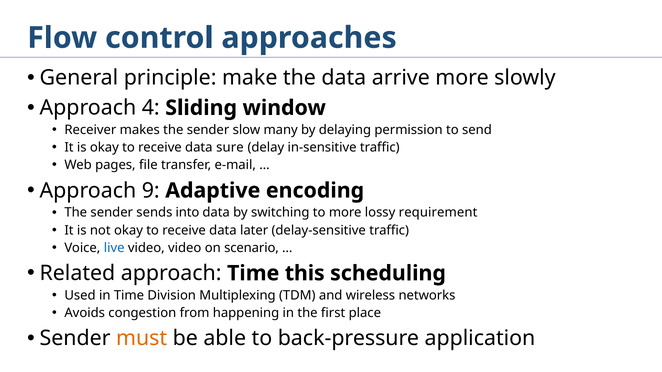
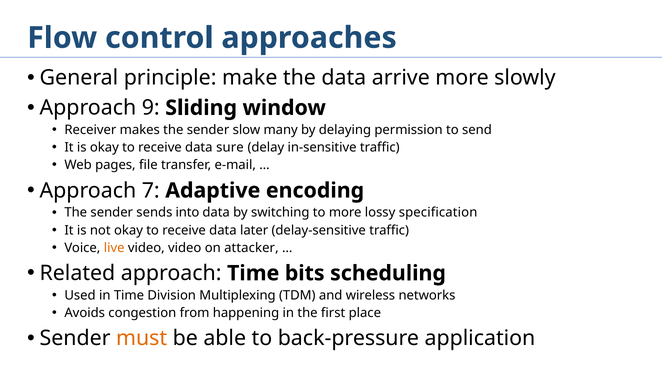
4: 4 -> 9
9: 9 -> 7
requirement: requirement -> specification
live colour: blue -> orange
scenario: scenario -> attacker
this: this -> bits
